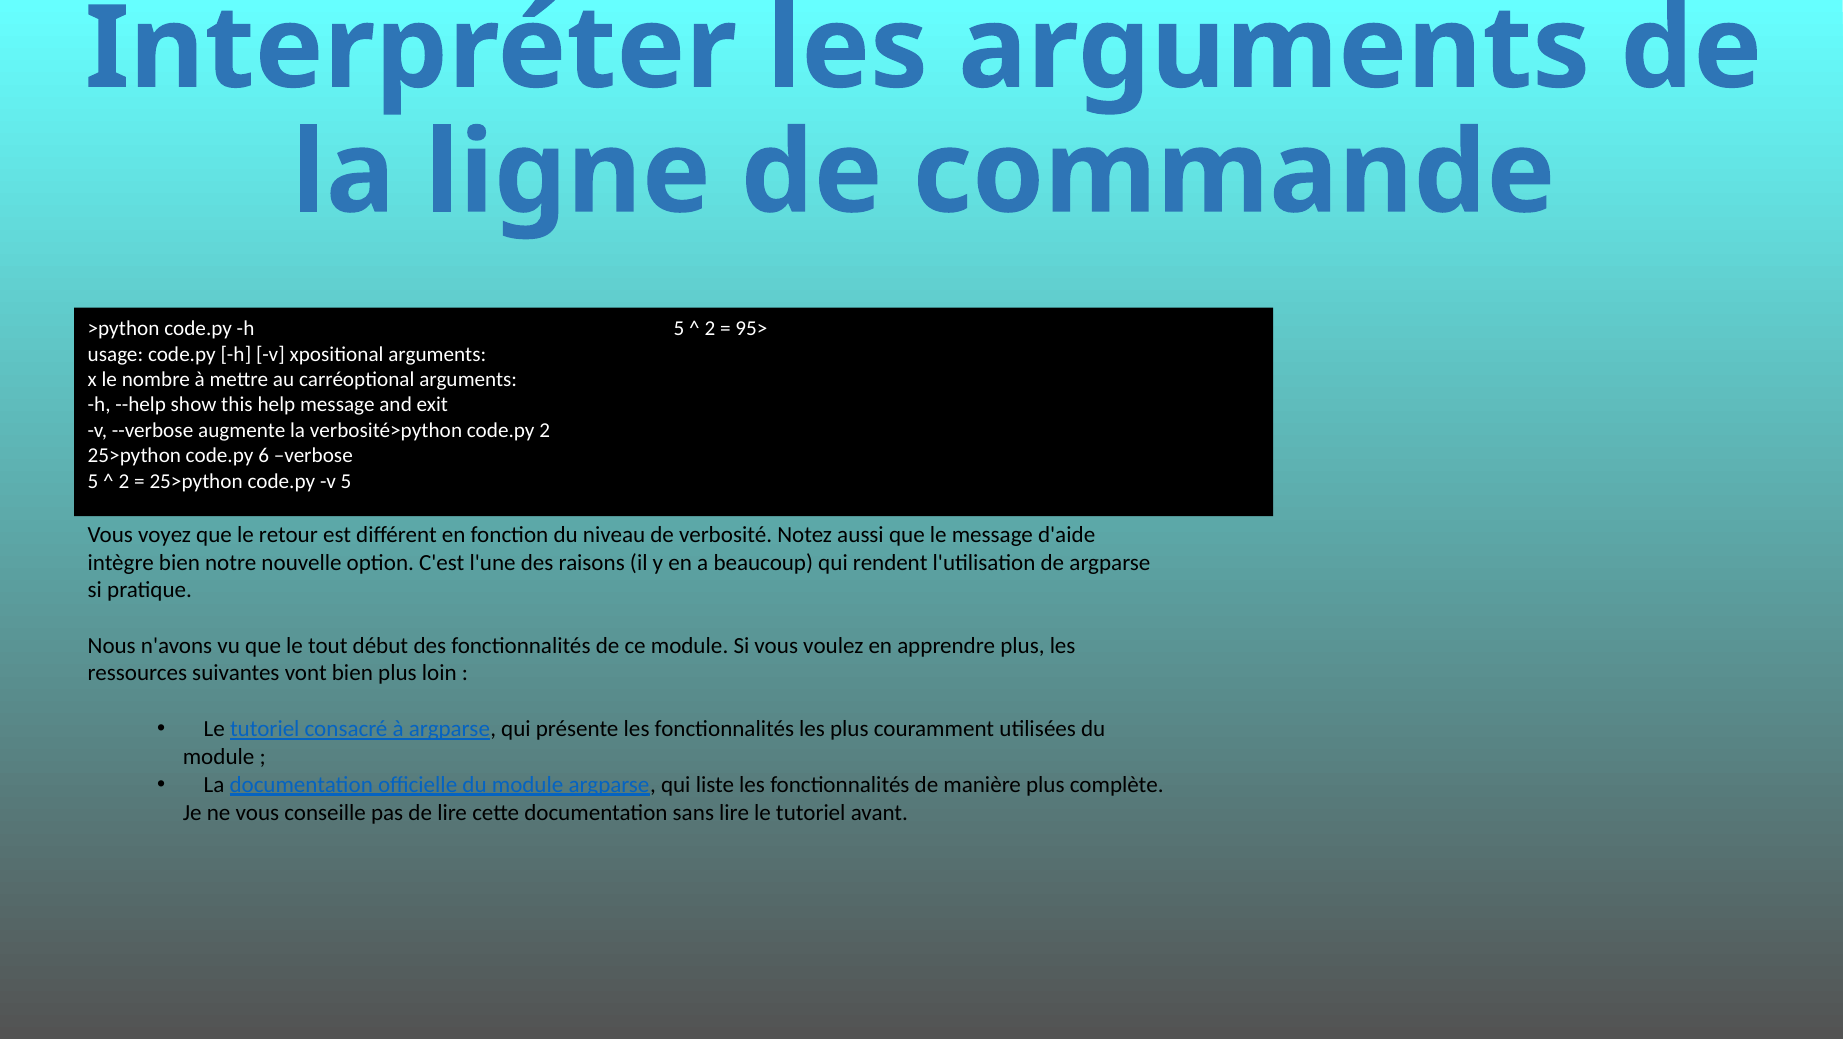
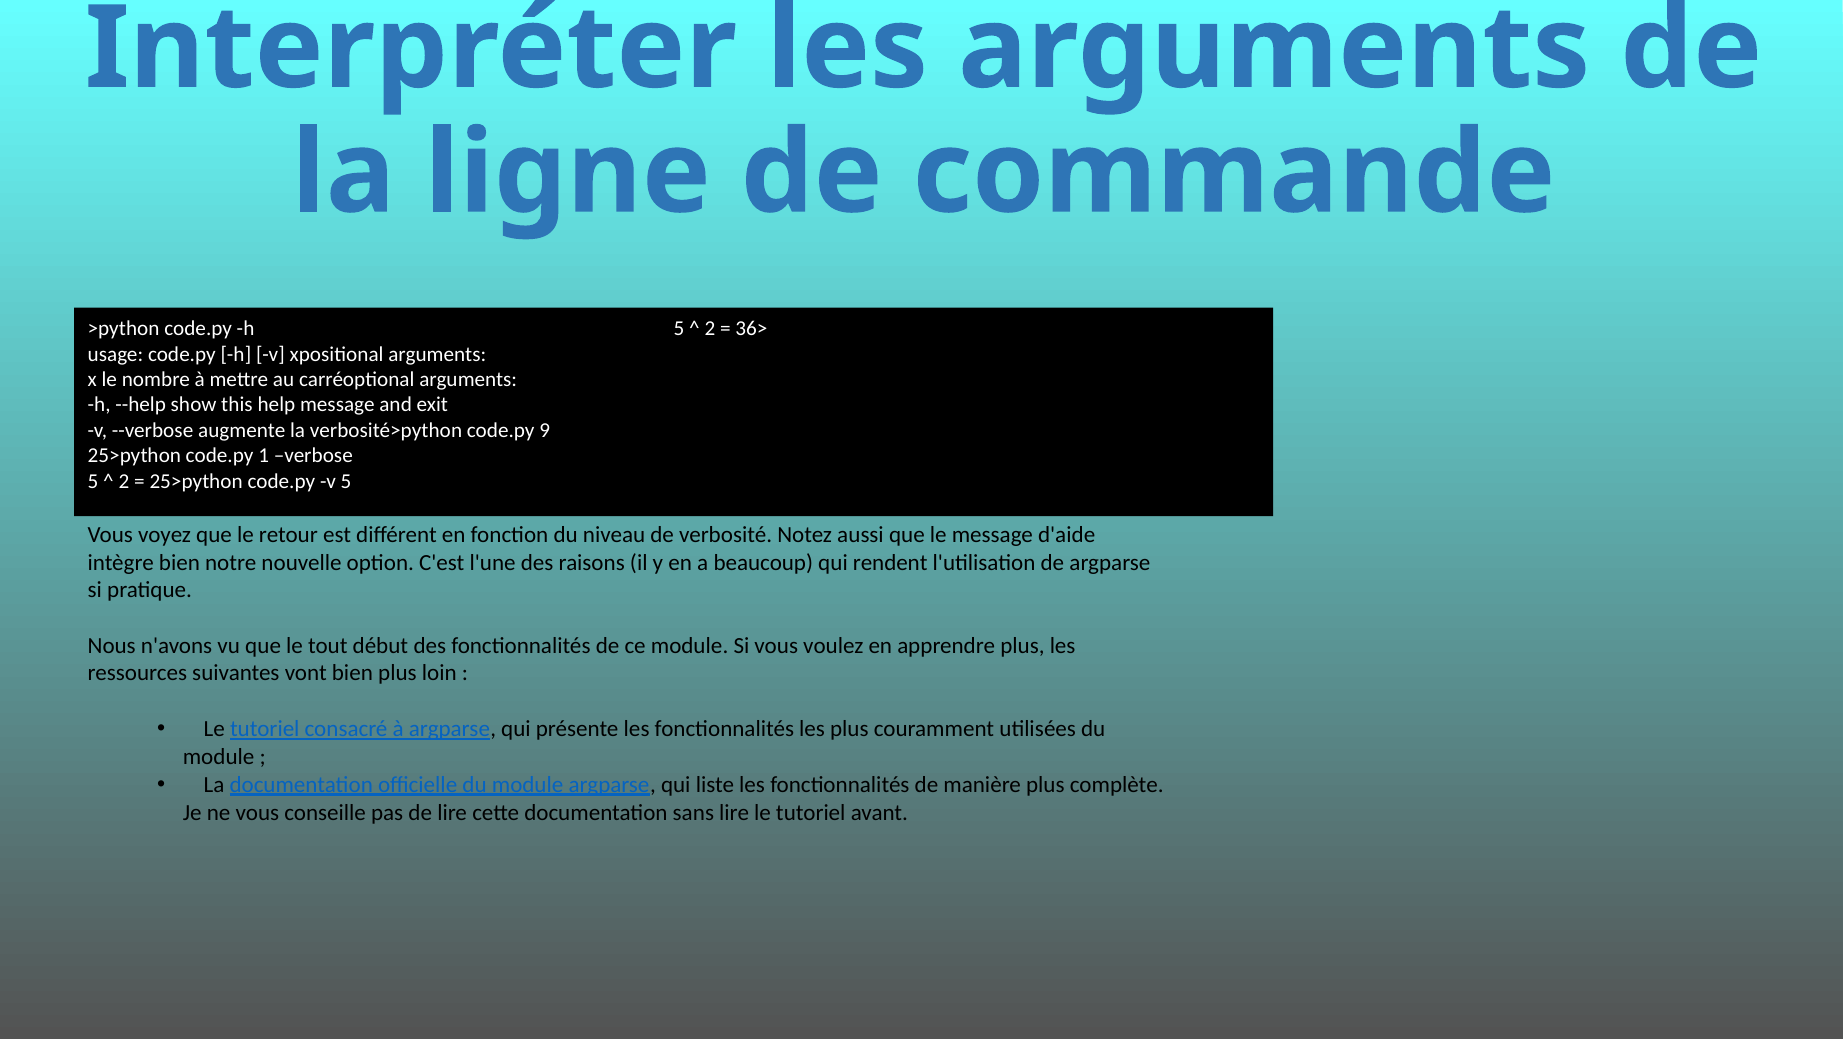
95>: 95> -> 36>
code.py 2: 2 -> 9
6: 6 -> 1
